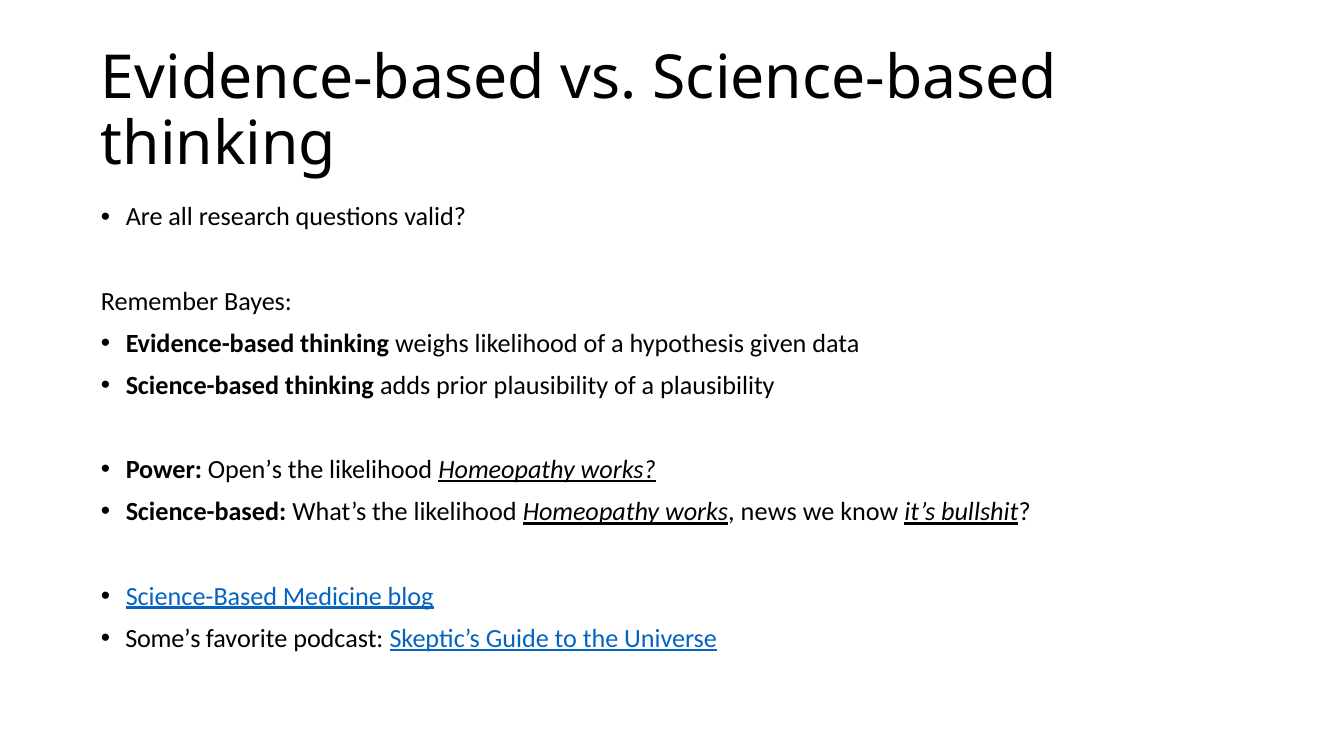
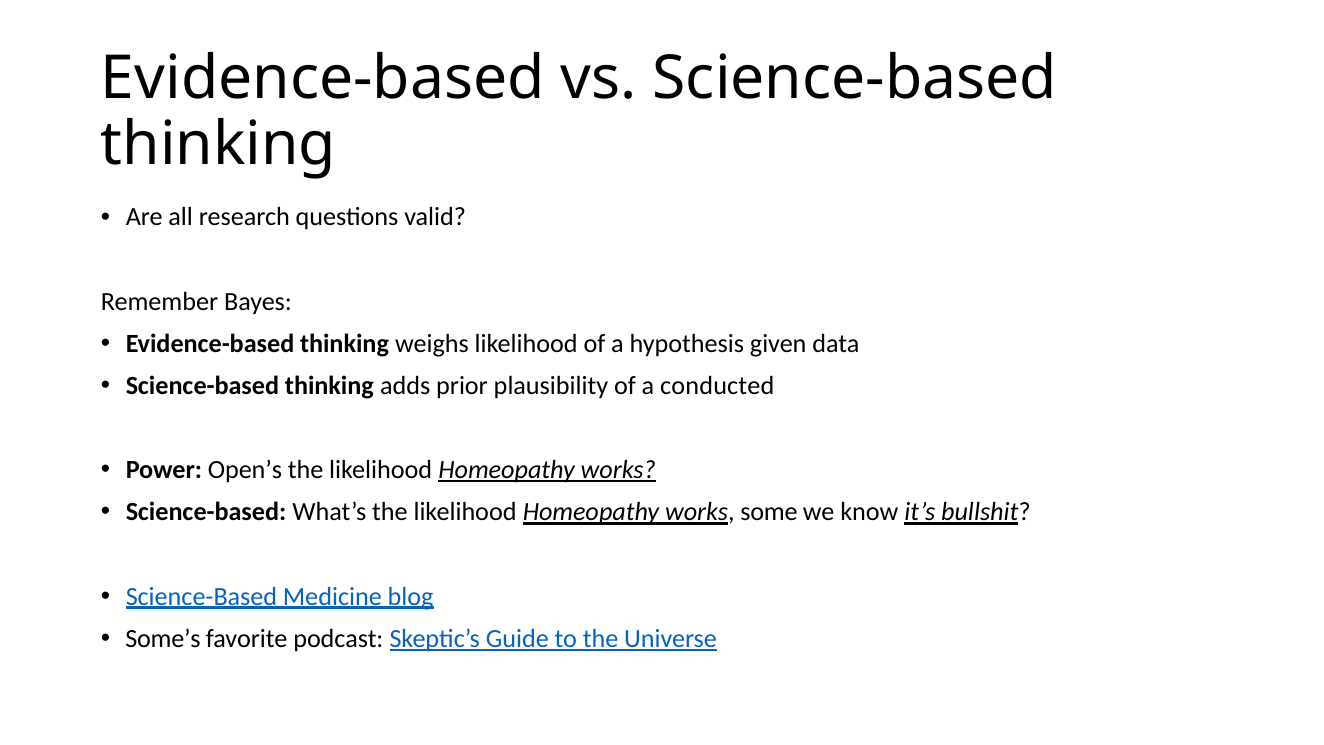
a plausibility: plausibility -> conducted
news: news -> some
